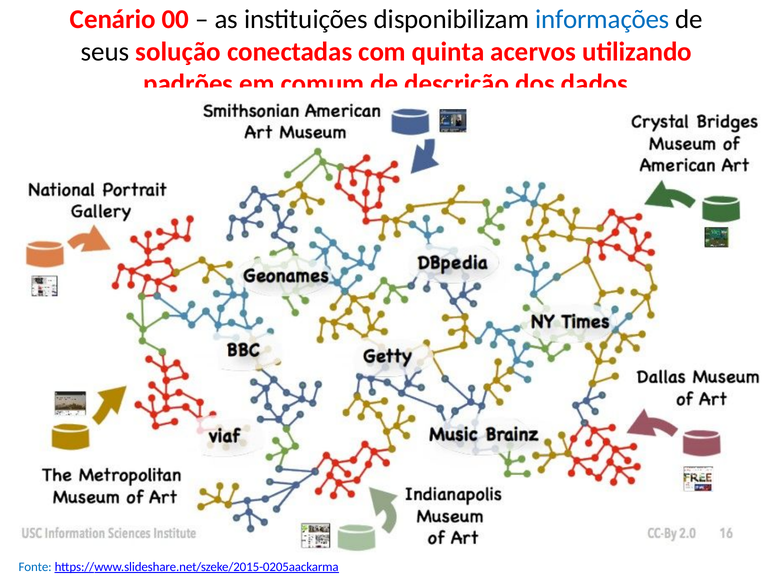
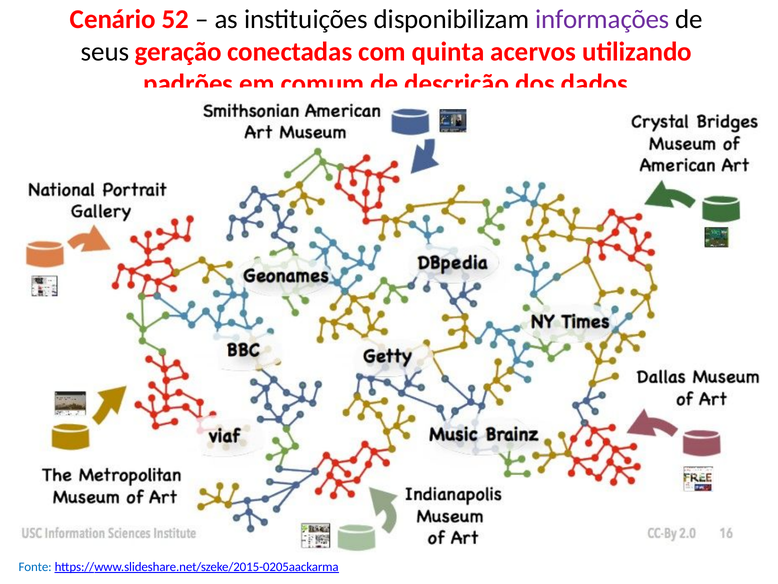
00: 00 -> 52
informações colour: blue -> purple
solução: solução -> geração
